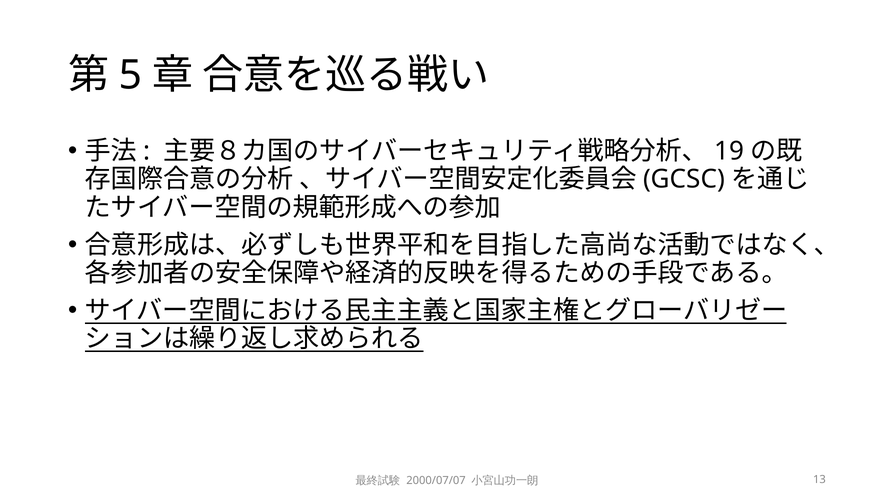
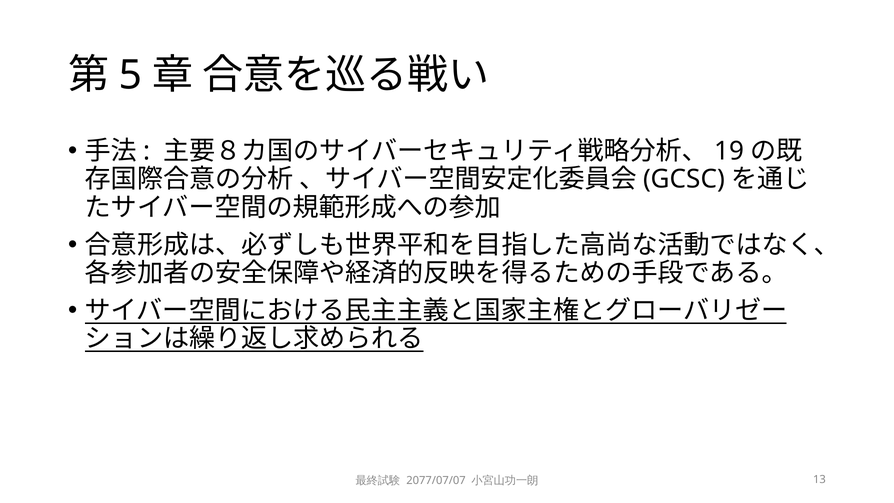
2000/07/07: 2000/07/07 -> 2077/07/07
